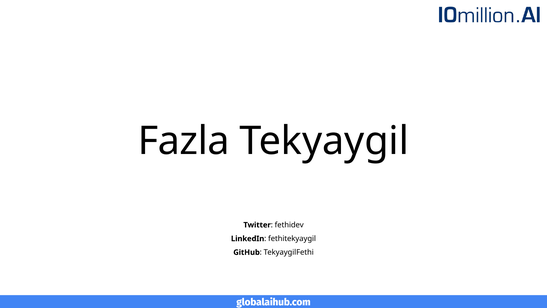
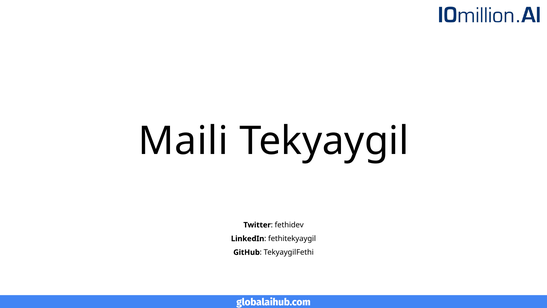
Fazla: Fazla -> Maili
